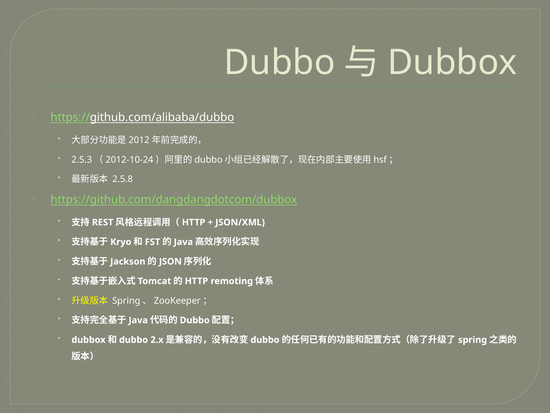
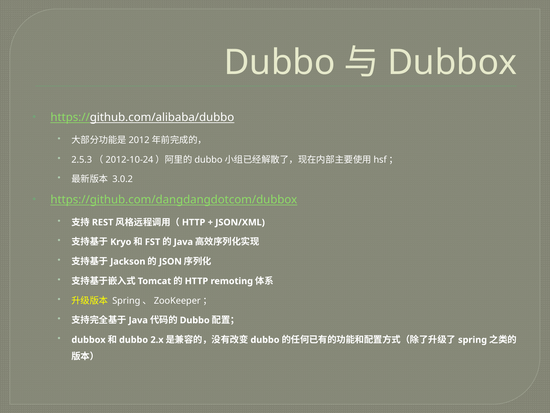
2.5.8: 2.5.8 -> 3.0.2
